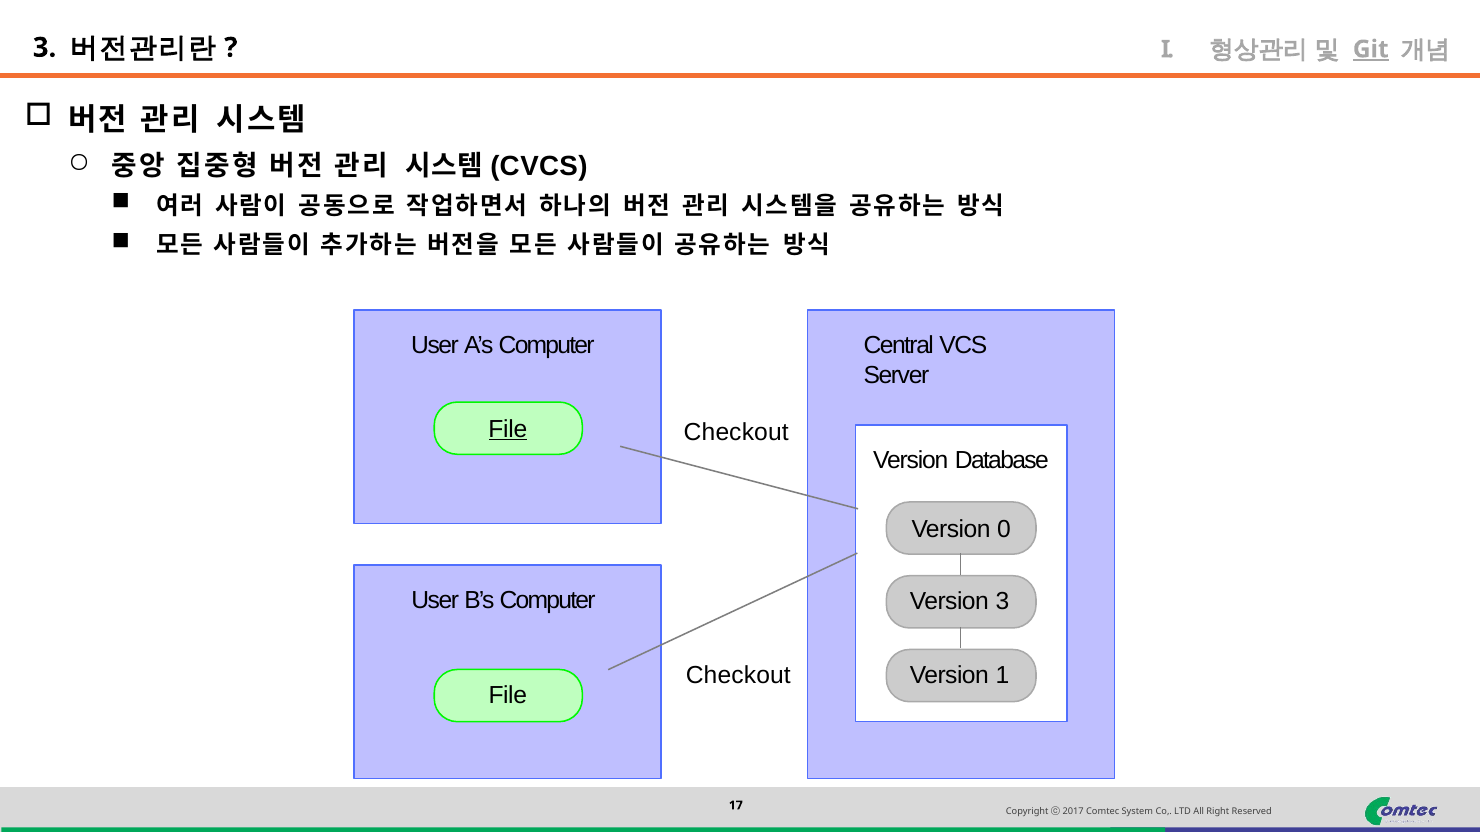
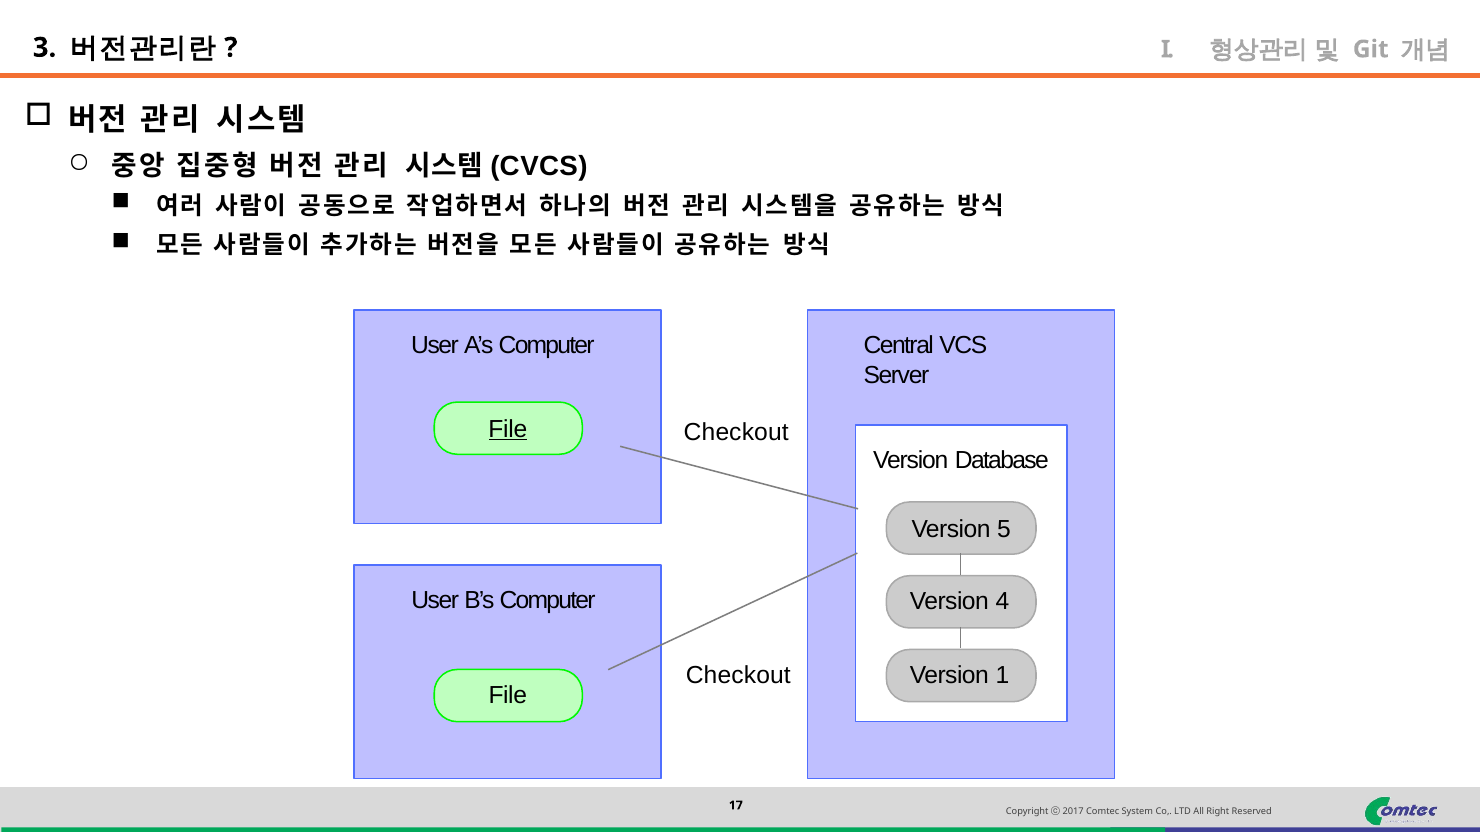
Git underline: present -> none
0: 0 -> 5
Version 3: 3 -> 4
